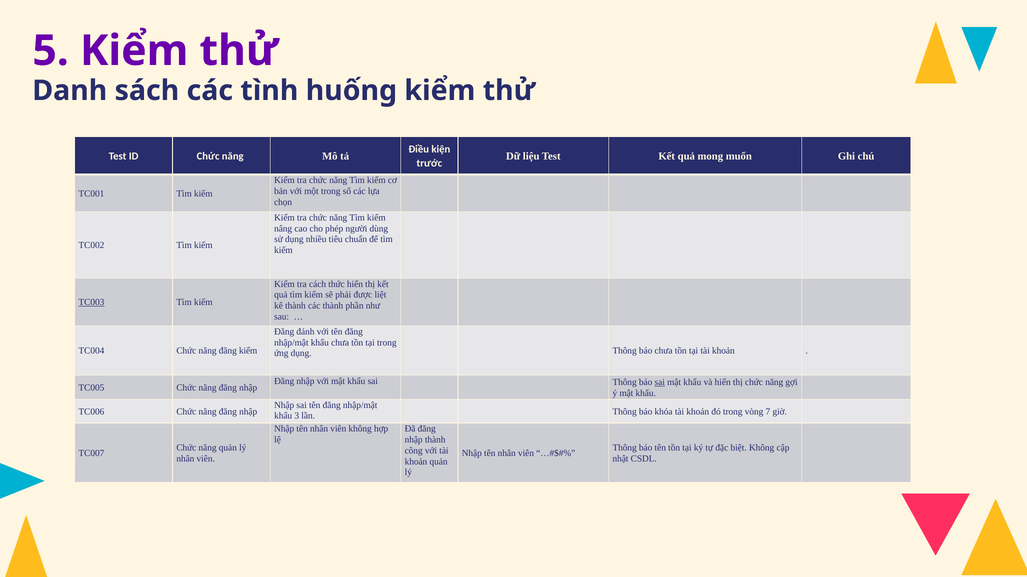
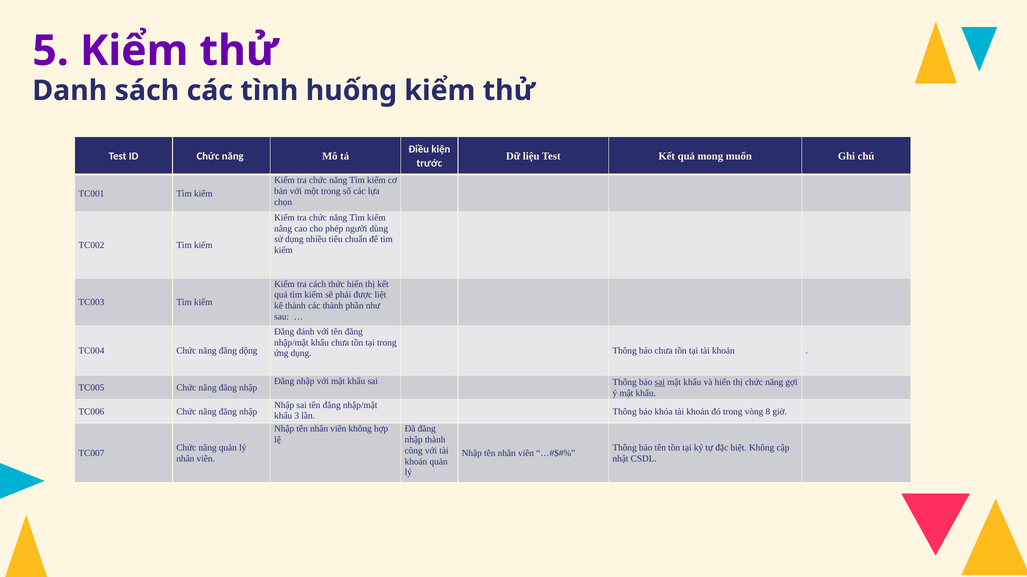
TC003 underline: present -> none
đăng kiểm: kiểm -> dộng
7: 7 -> 8
